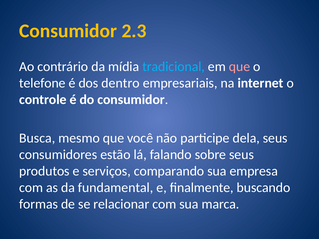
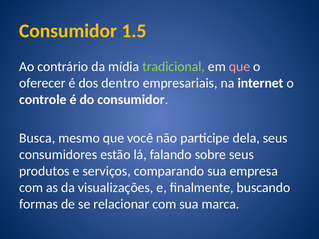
2.3: 2.3 -> 1.5
tradicional colour: light blue -> light green
telefone: telefone -> oferecer
fundamental: fundamental -> visualizações
